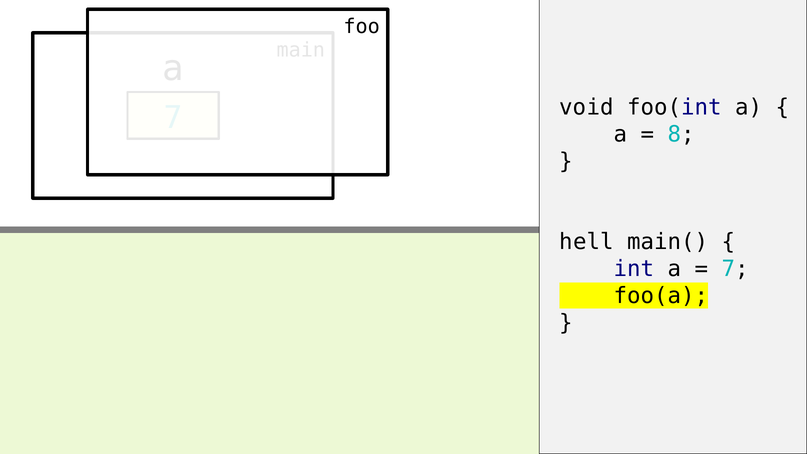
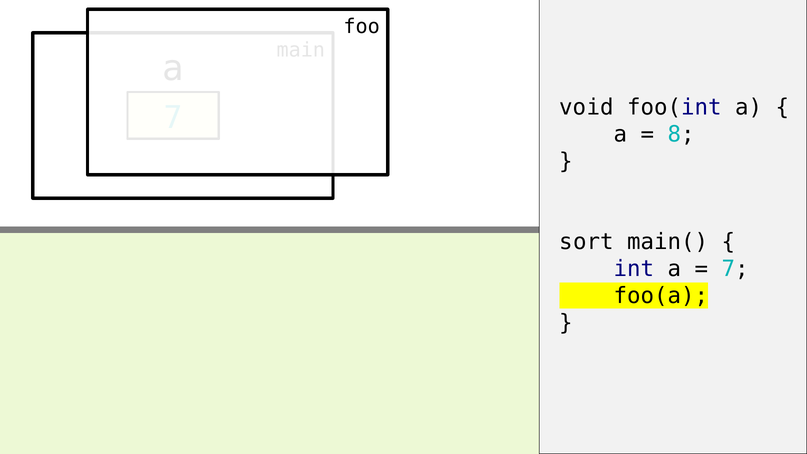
hell: hell -> sort
